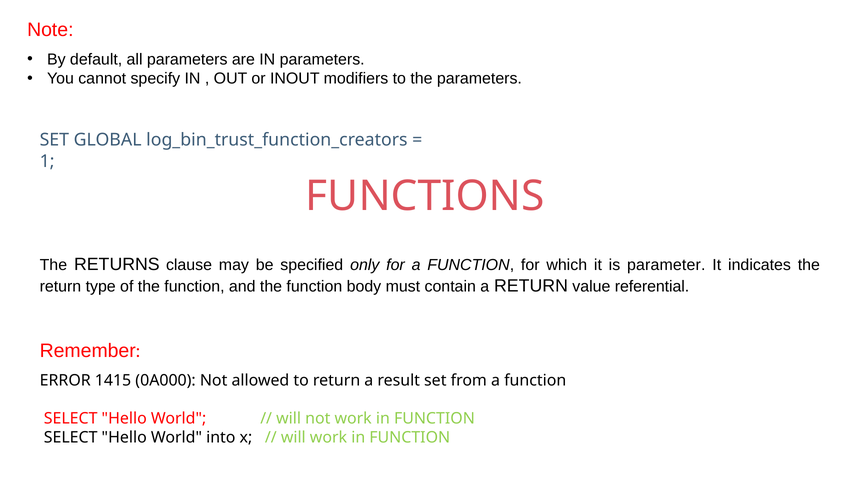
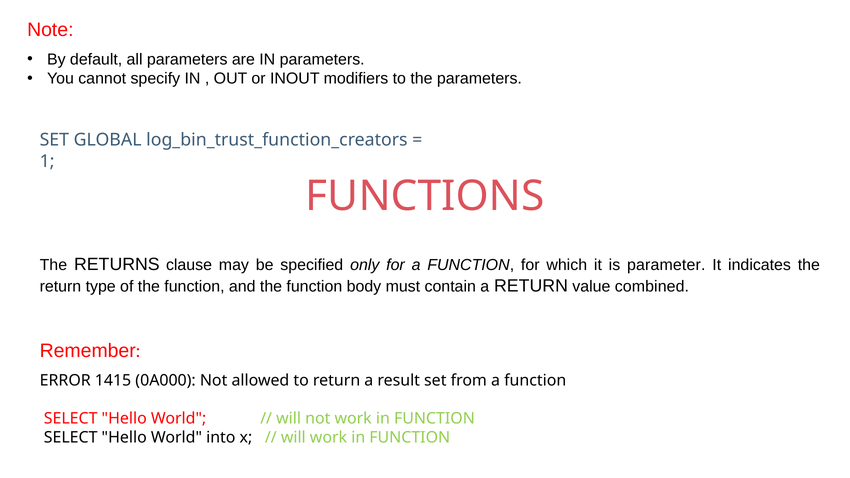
referential: referential -> combined
